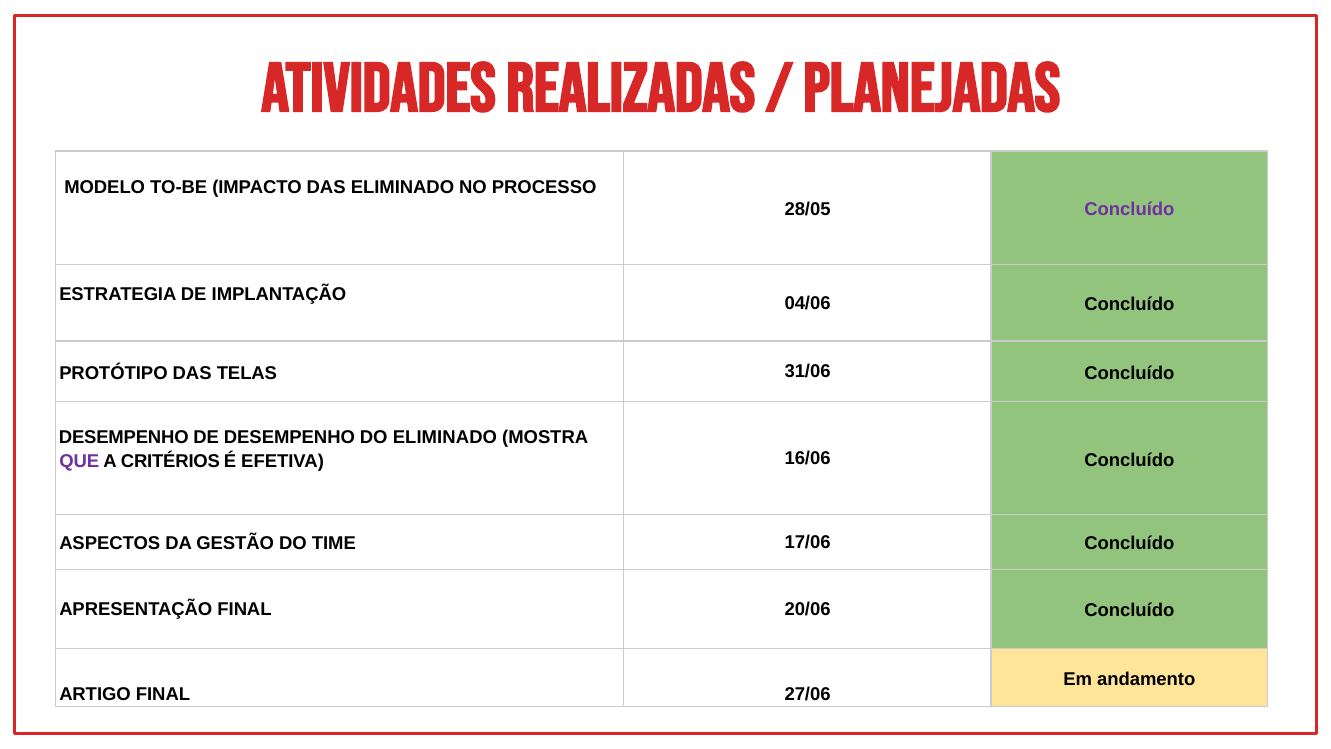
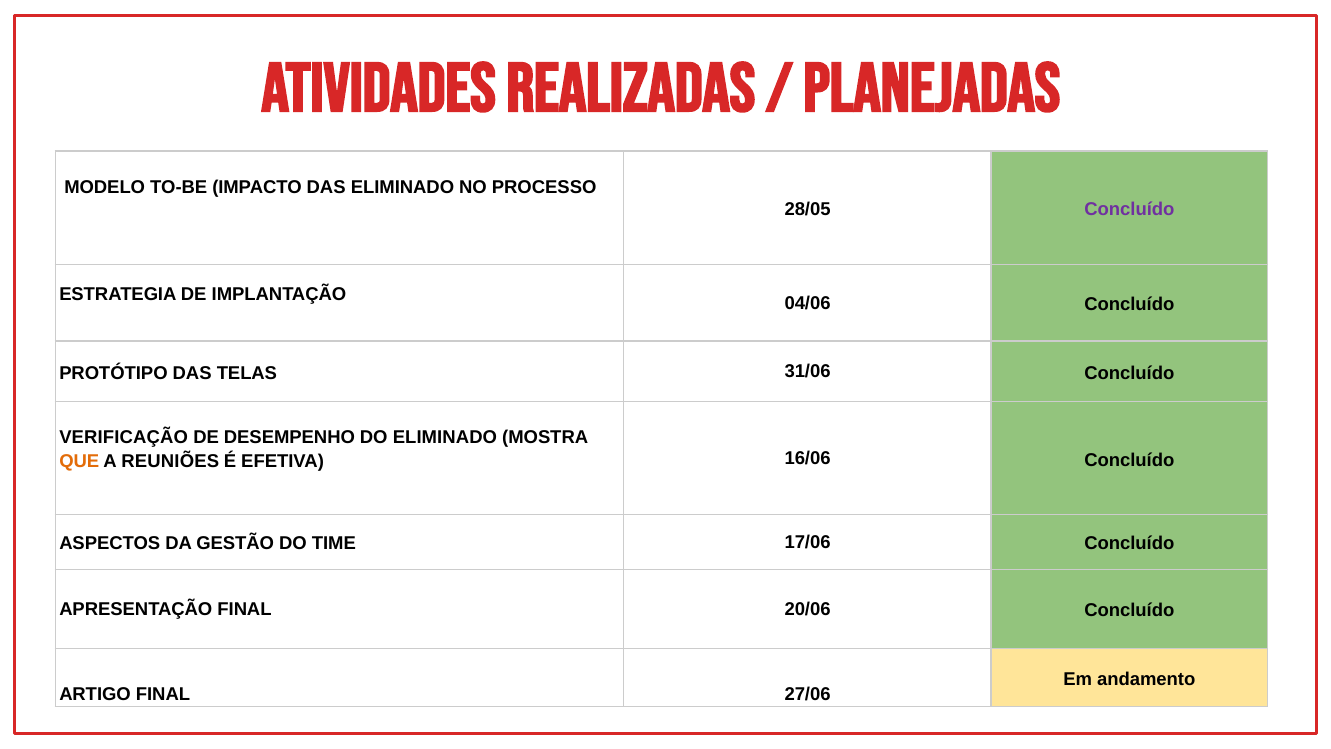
DESEMPENHO at (124, 438): DESEMPENHO -> VERIFICAÇÃO
QUE colour: purple -> orange
CRITÉRIOS: CRITÉRIOS -> REUNIÕES
